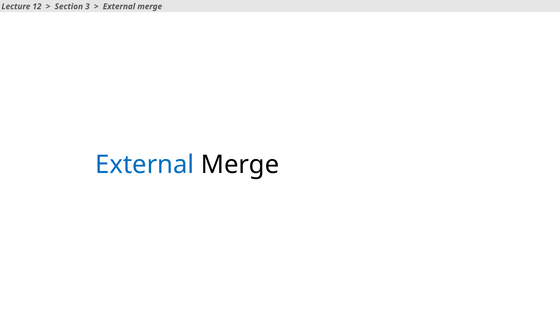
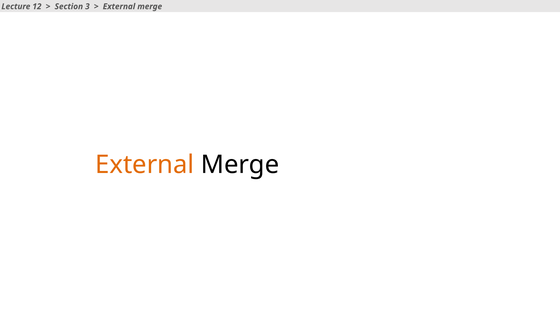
External at (145, 165) colour: blue -> orange
